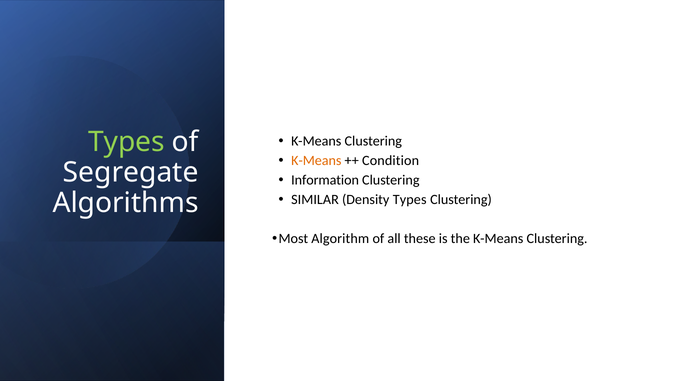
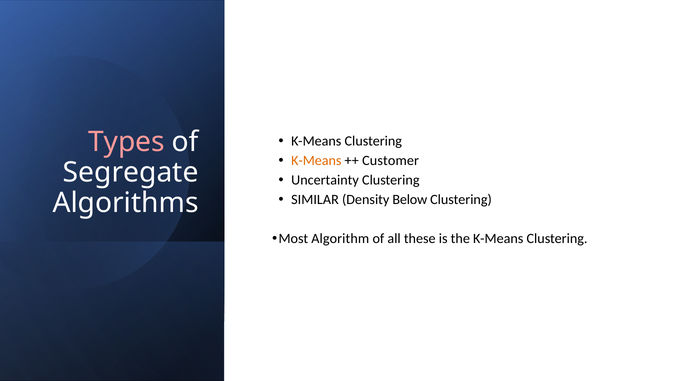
Types at (126, 142) colour: light green -> pink
Condition: Condition -> Customer
Information: Information -> Uncertainty
Density Types: Types -> Below
